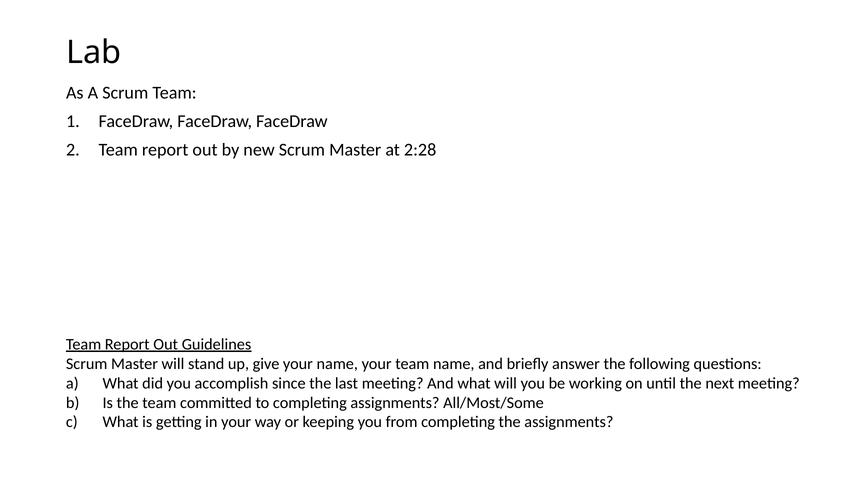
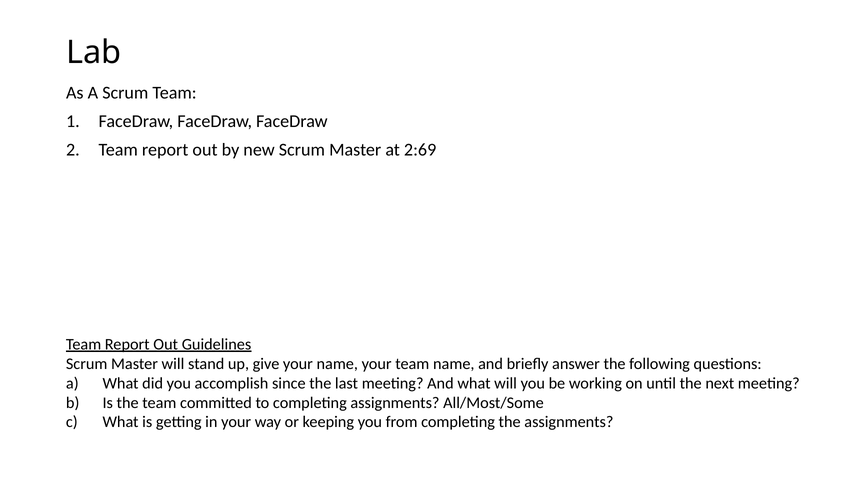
2:28: 2:28 -> 2:69
